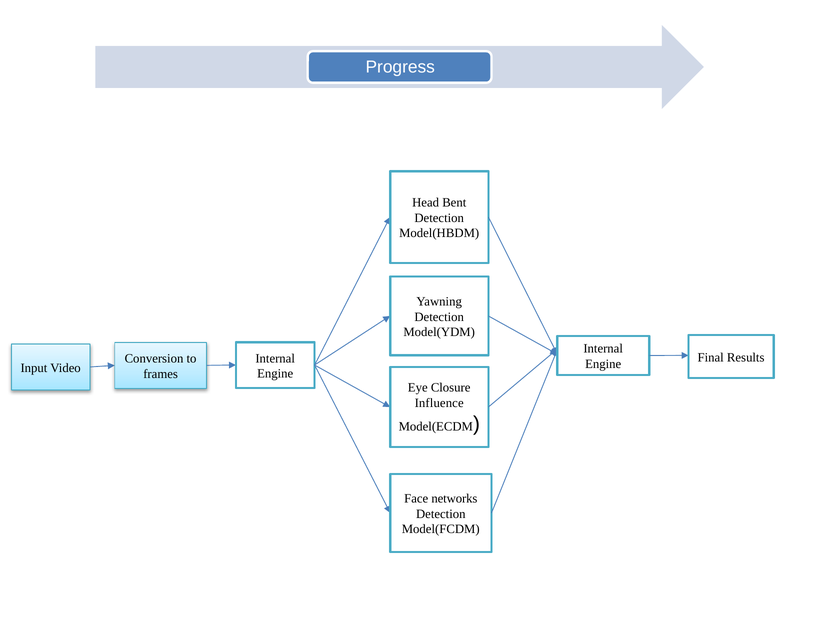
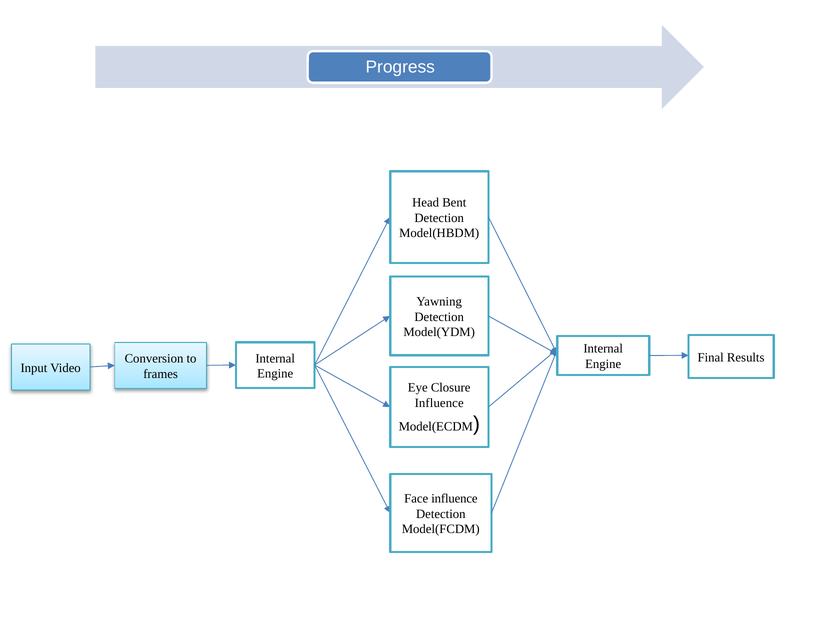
Face networks: networks -> influence
